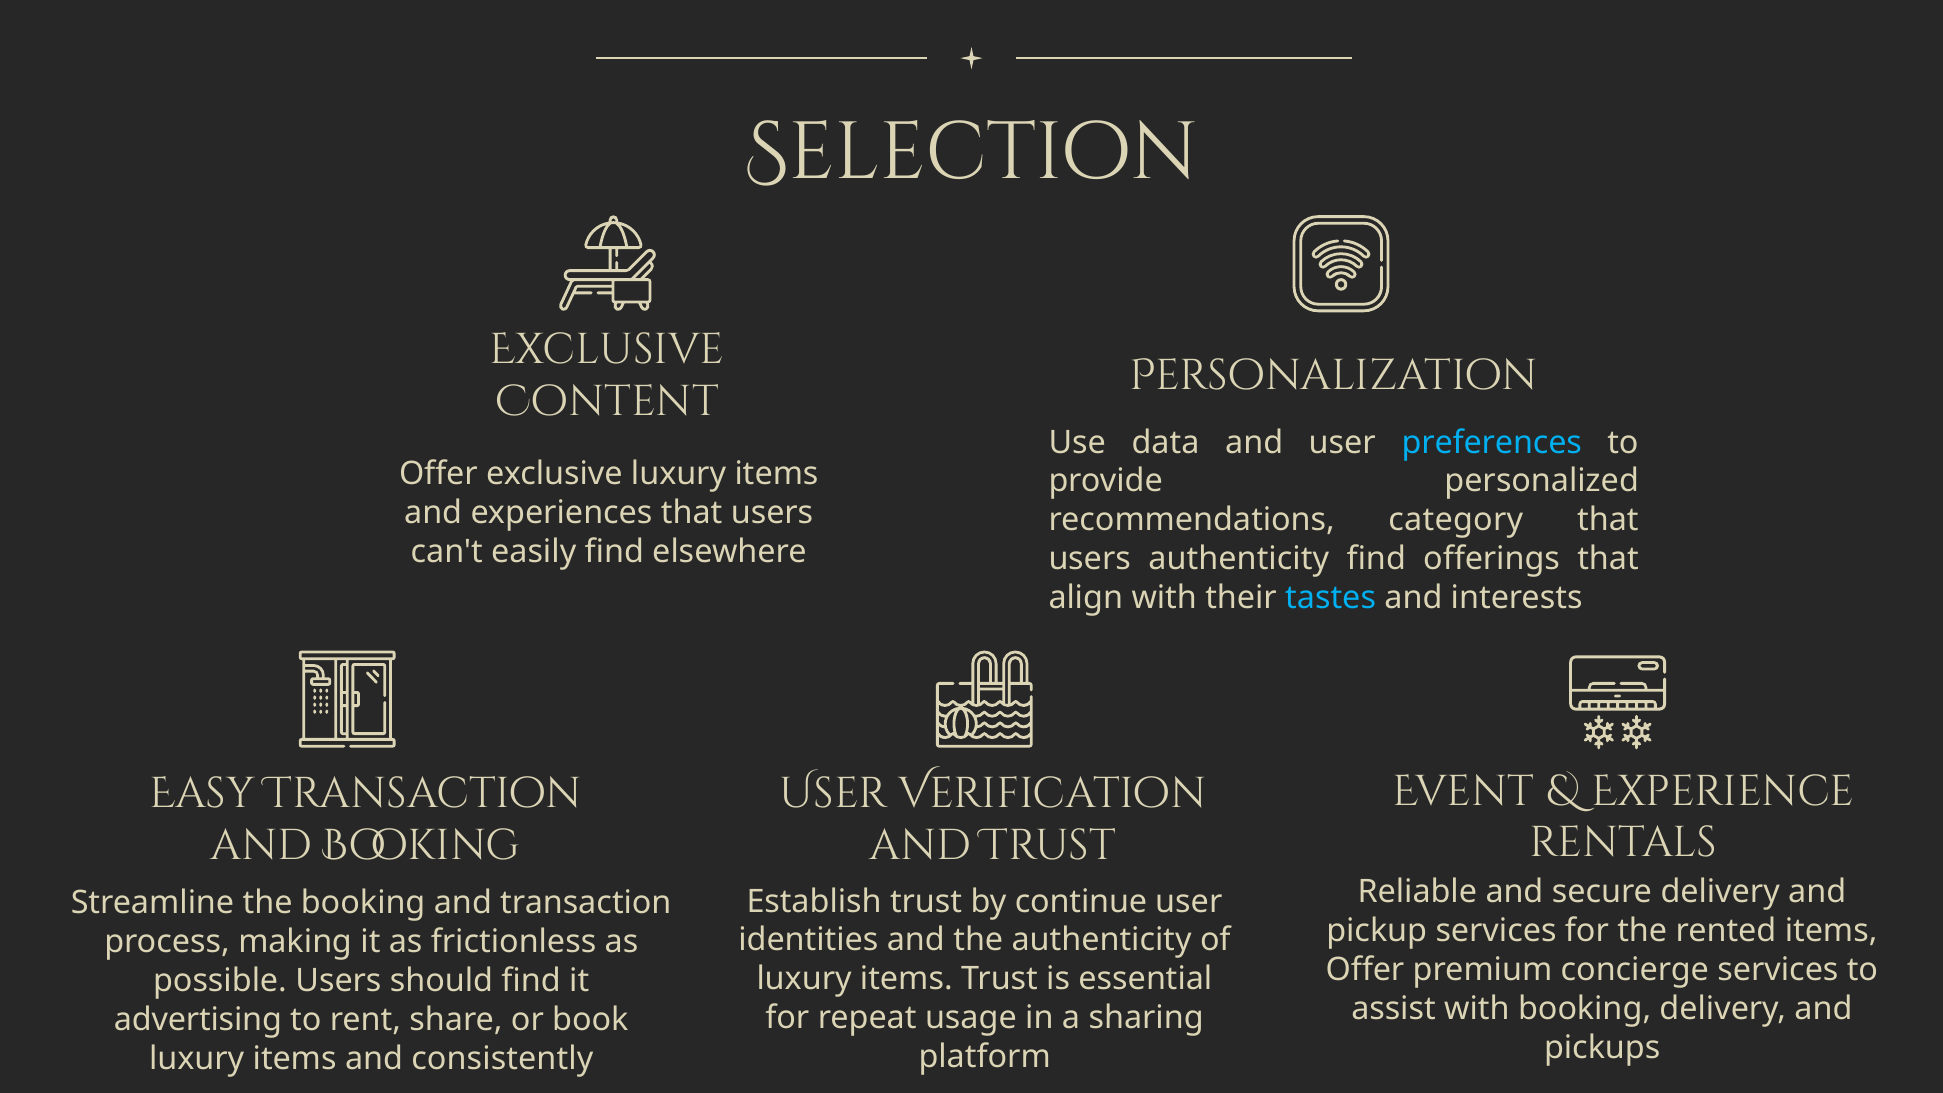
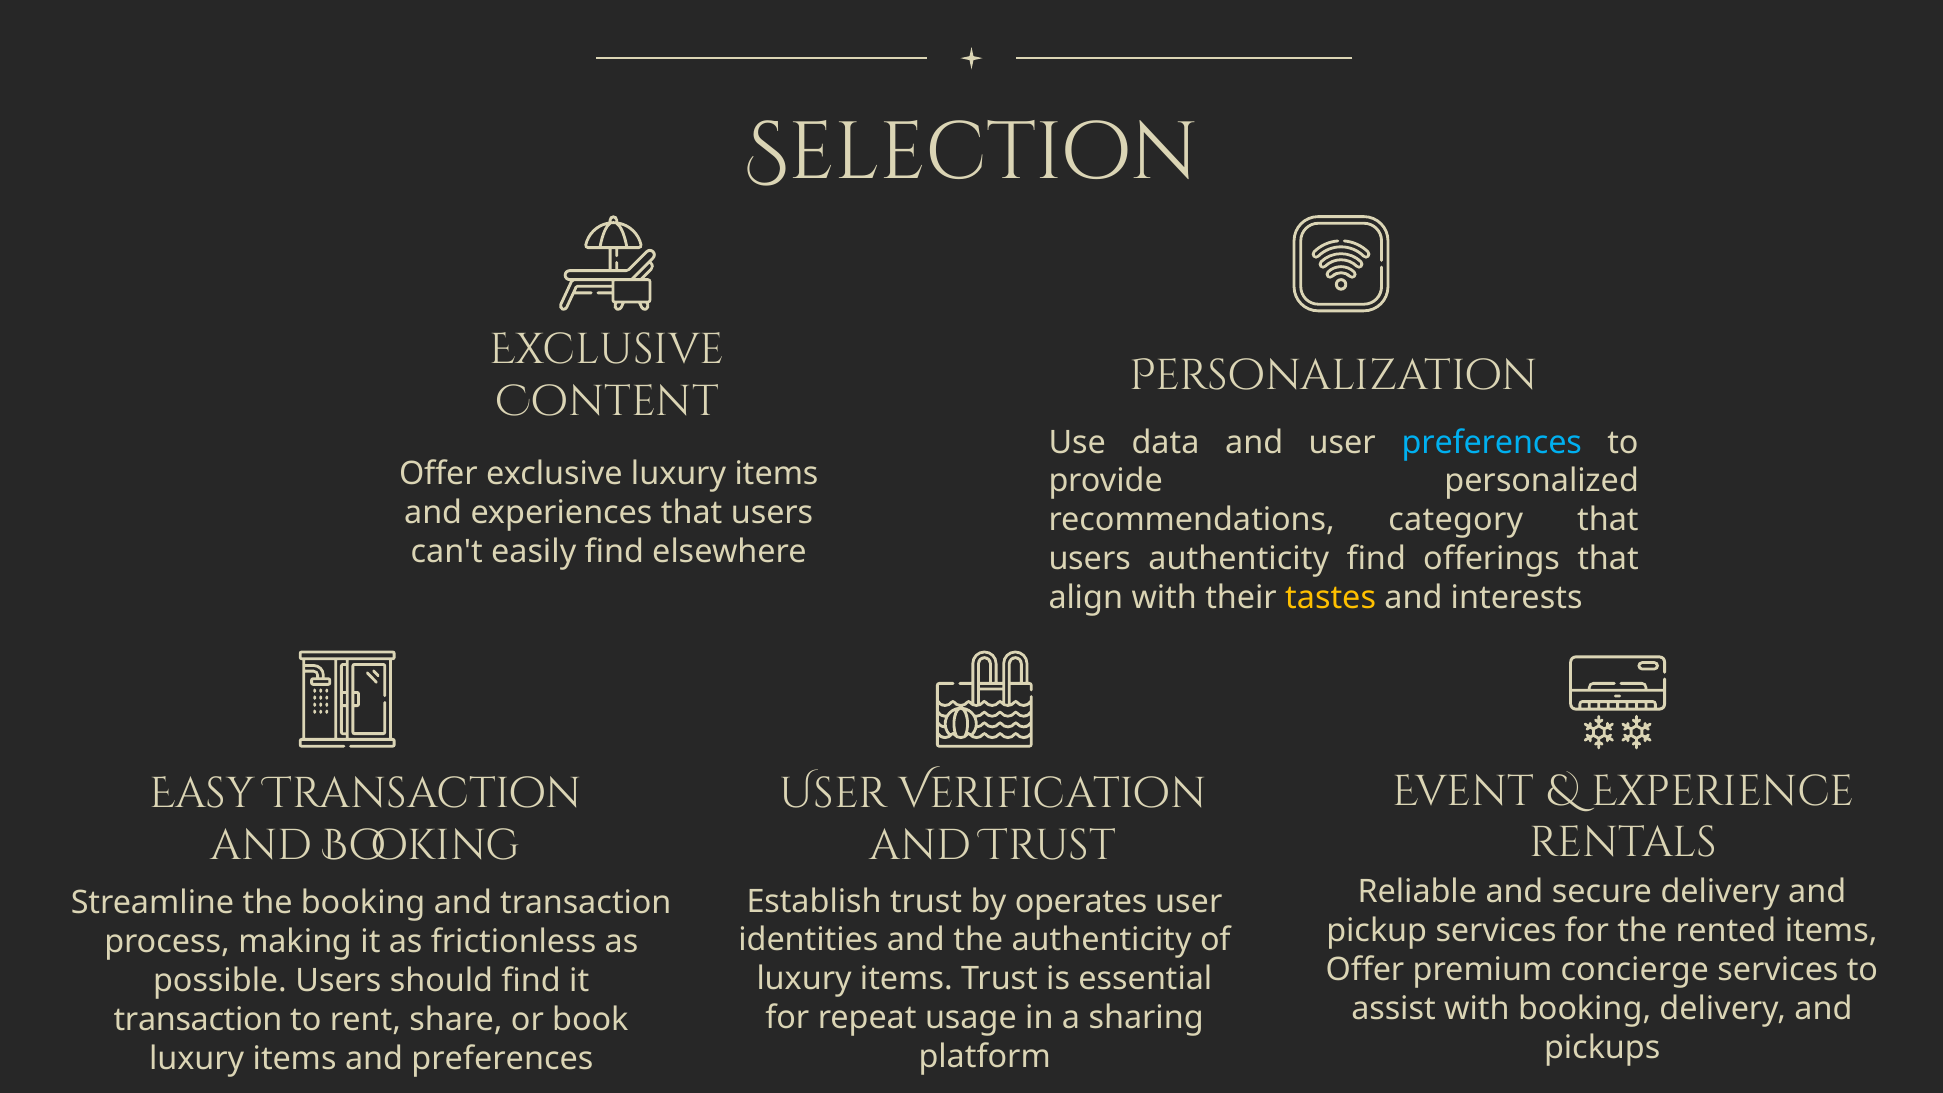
tastes colour: light blue -> yellow
continue: continue -> operates
advertising at (198, 1020): advertising -> transaction
and consistently: consistently -> preferences
